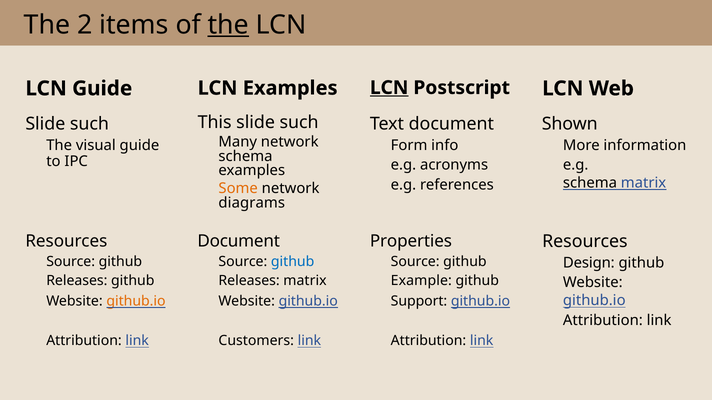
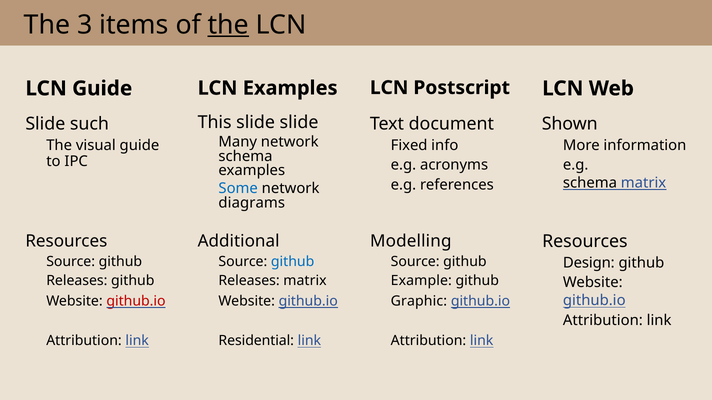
2: 2 -> 3
LCN at (389, 88) underline: present -> none
This slide such: such -> slide
Form: Form -> Fixed
Some colour: orange -> blue
Document at (239, 241): Document -> Additional
Properties: Properties -> Modelling
github.io at (136, 301) colour: orange -> red
Support: Support -> Graphic
Customers: Customers -> Residential
